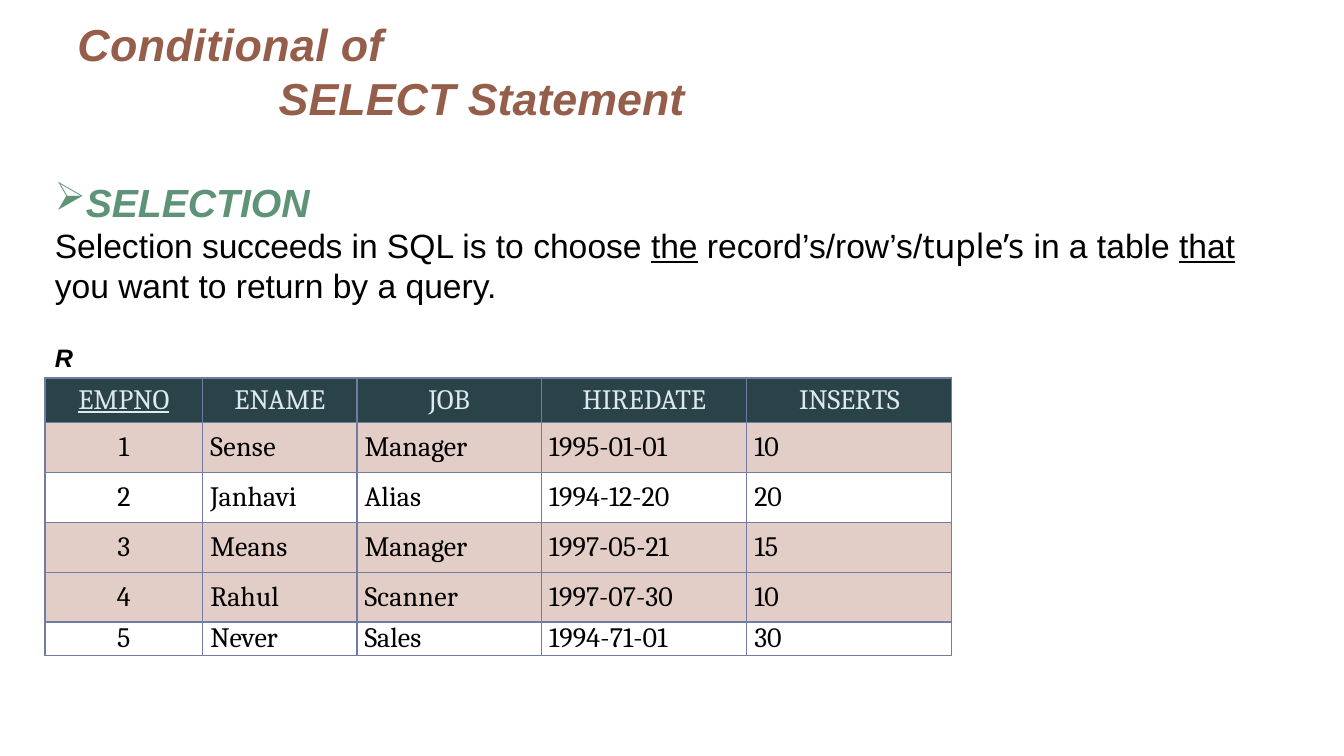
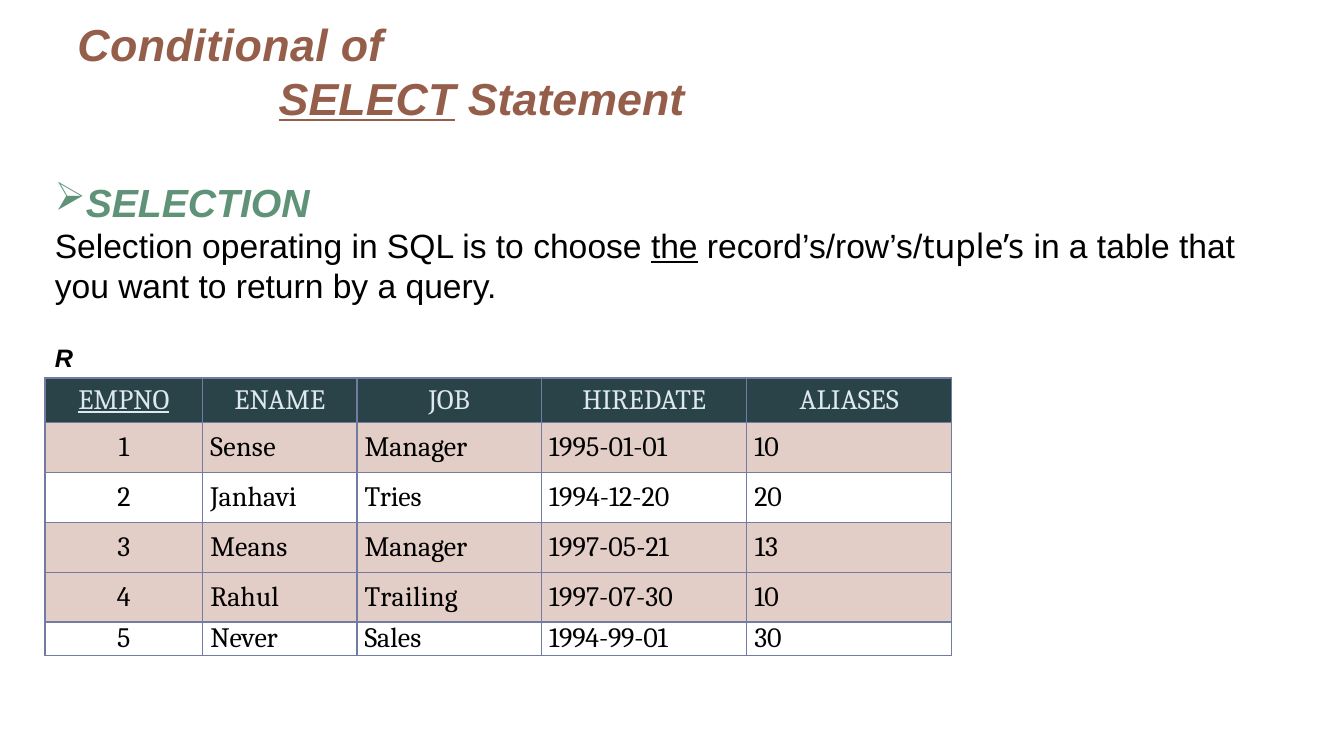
SELECT underline: none -> present
succeeds: succeeds -> operating
that underline: present -> none
INSERTS: INSERTS -> ALIASES
Alias: Alias -> Tries
15: 15 -> 13
Scanner: Scanner -> Trailing
1994-71-01: 1994-71-01 -> 1994-99-01
